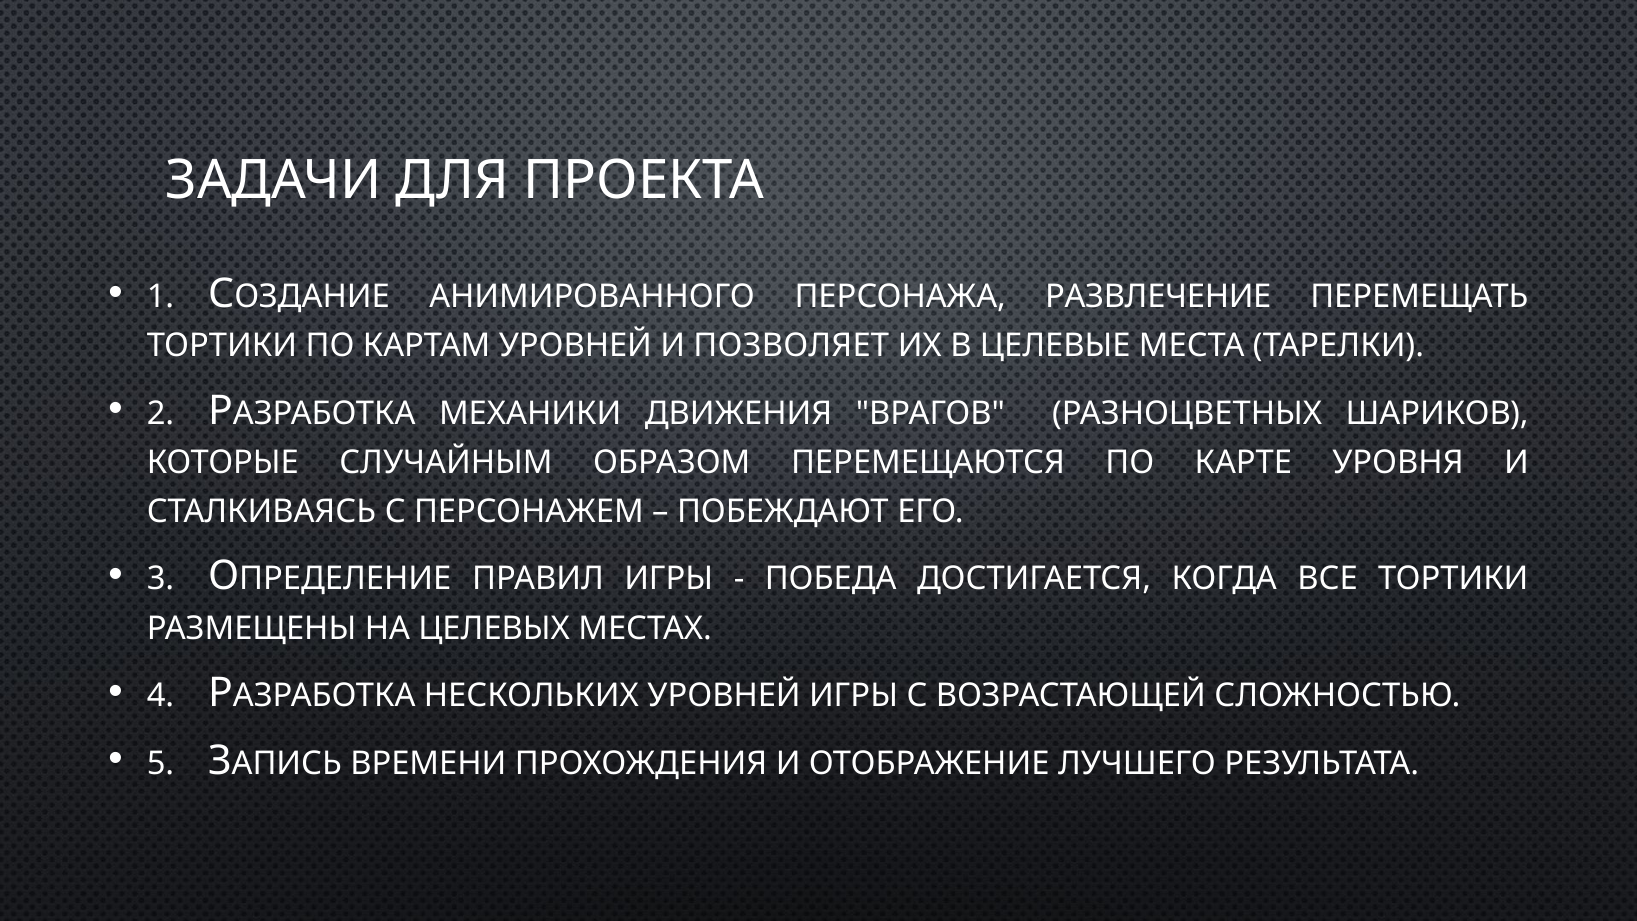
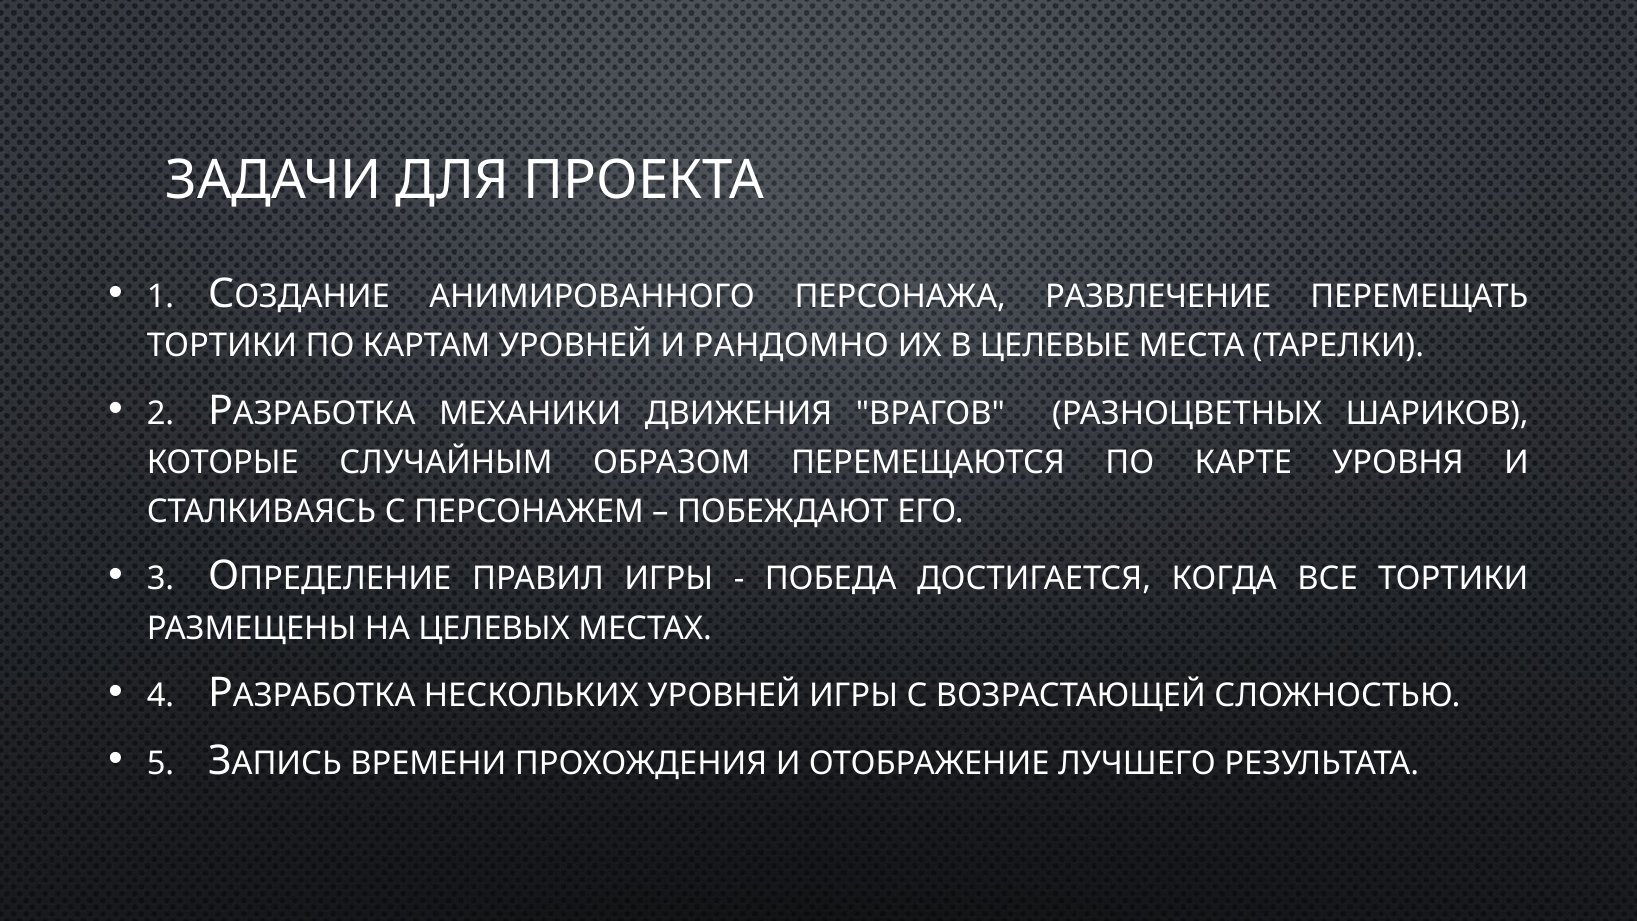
ПОЗВОЛЯЕТ: ПОЗВОЛЯЕТ -> РАНДОМНО
